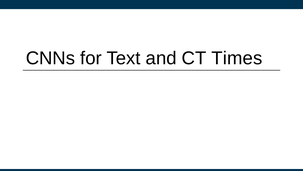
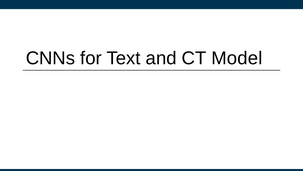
Times: Times -> Model
